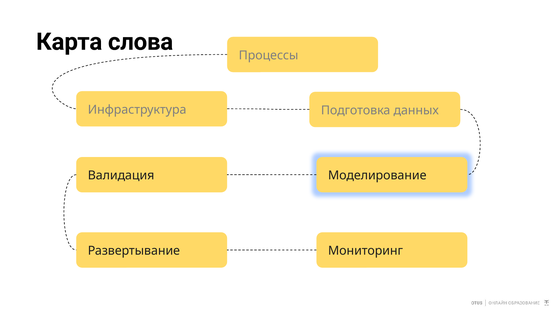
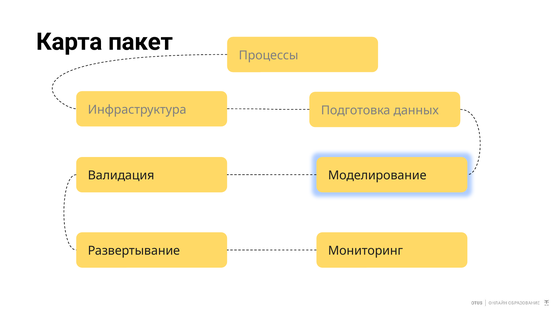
слова: слова -> пакет
